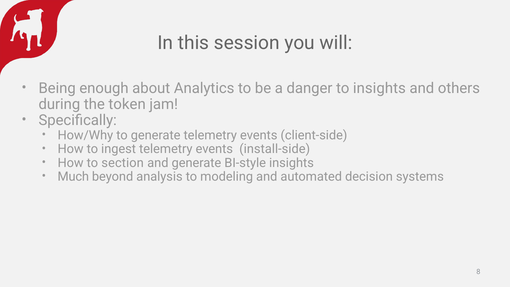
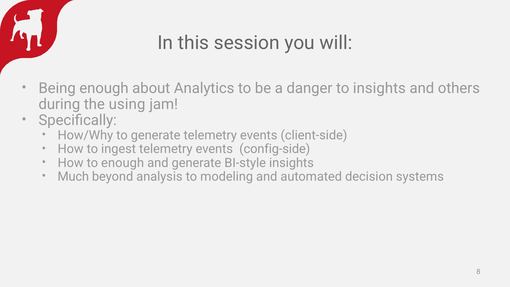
token: token -> using
install-side: install-side -> config-side
to section: section -> enough
